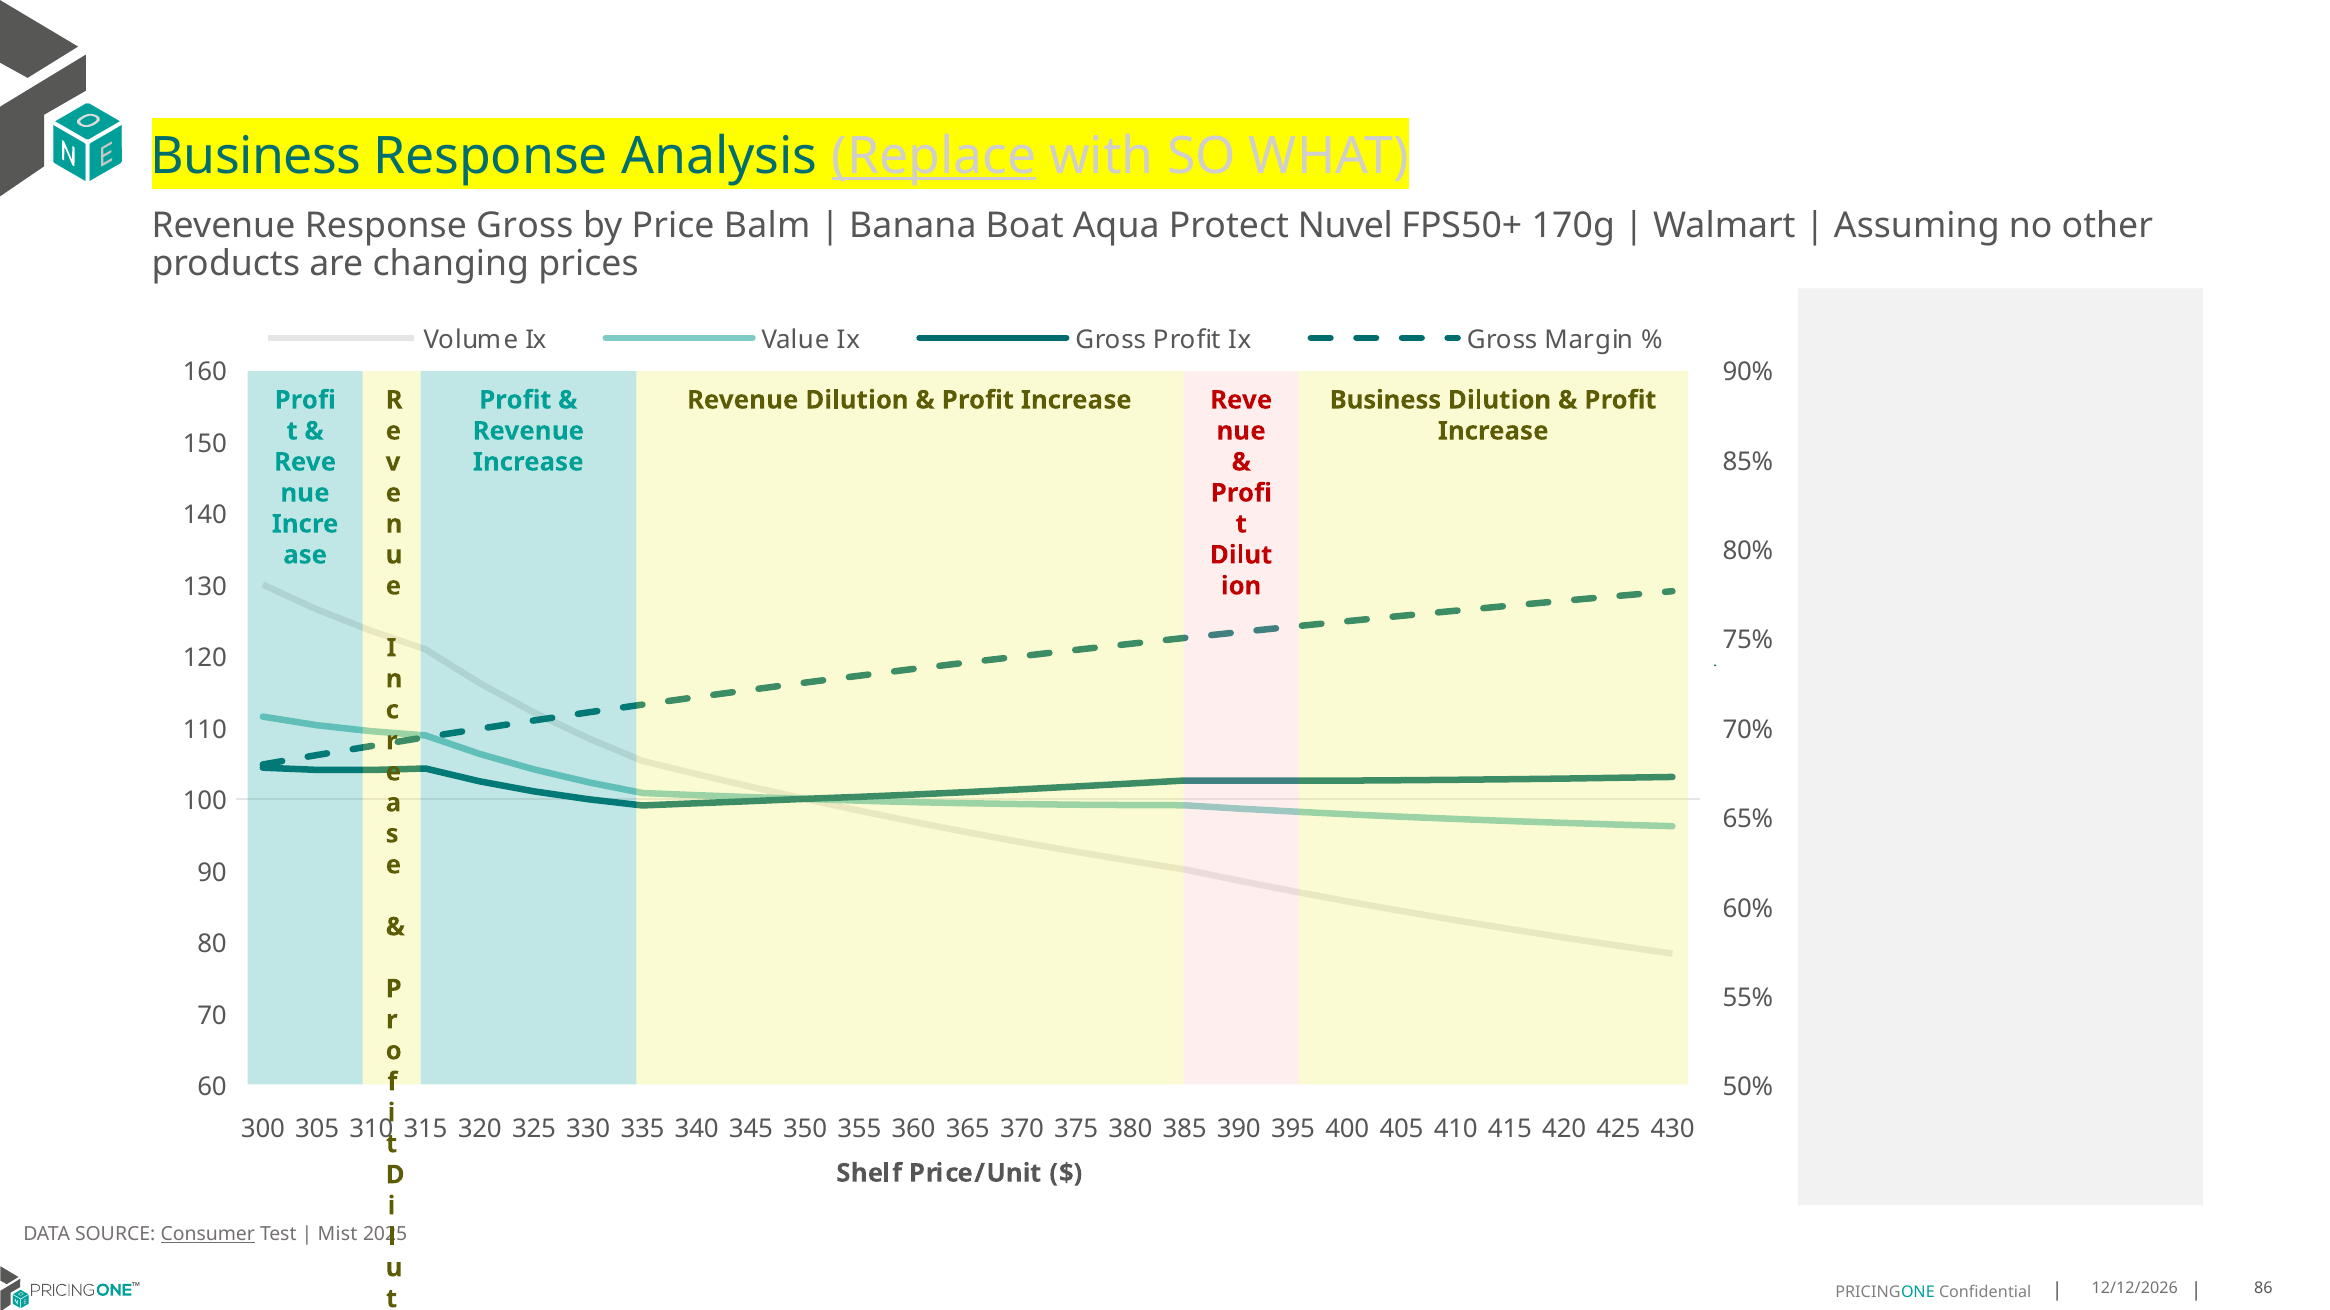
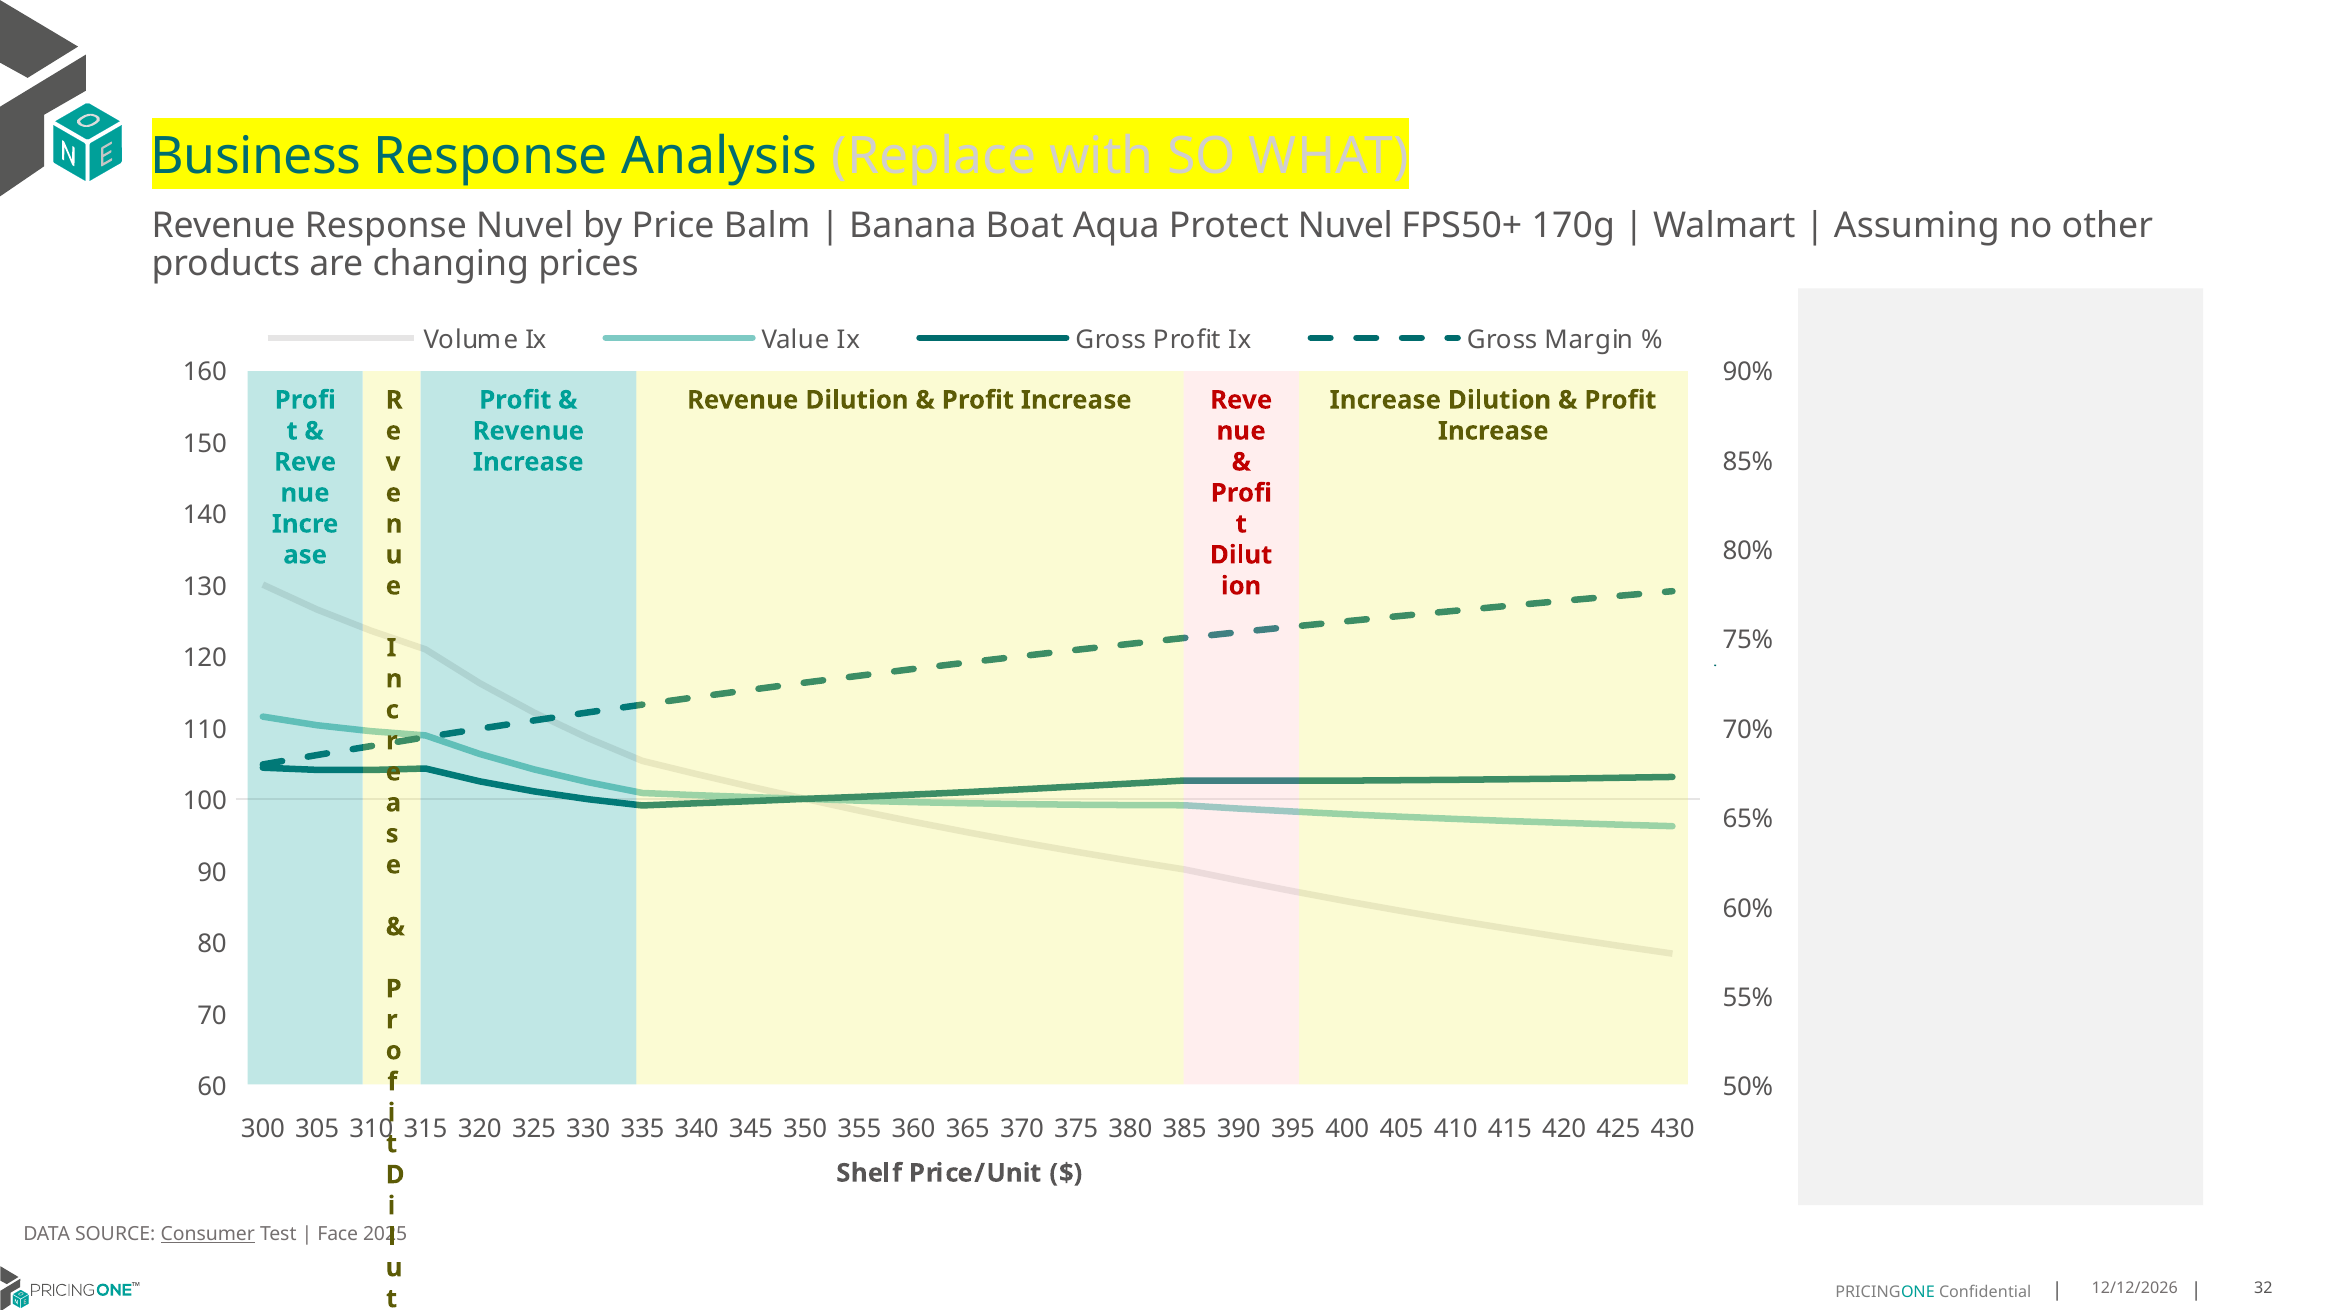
Replace underline: present -> none
Response Gross: Gross -> Nuvel
Business at (1385, 400): Business -> Increase
Mist: Mist -> Face
86: 86 -> 32
